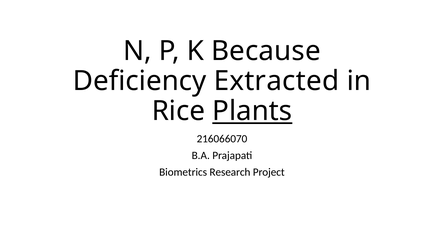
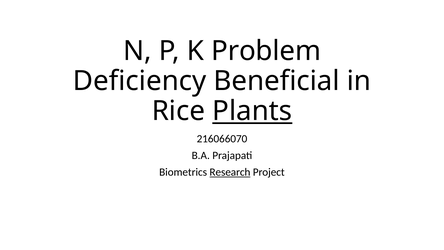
Because: Because -> Problem
Extracted: Extracted -> Beneficial
Research underline: none -> present
